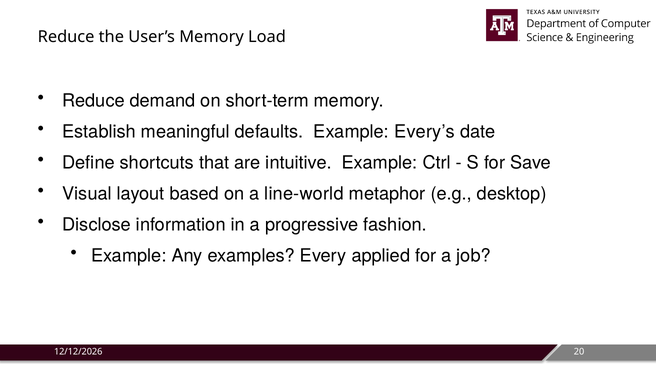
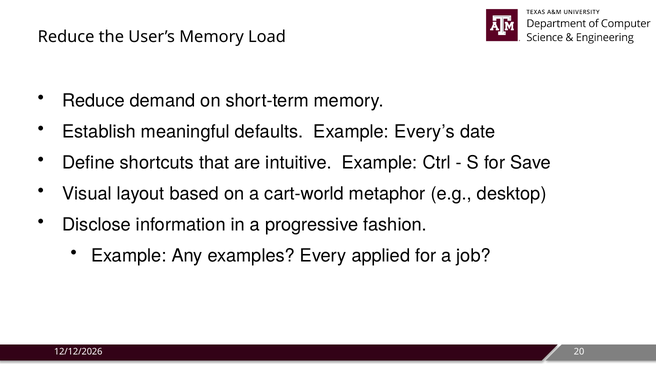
line-world: line-world -> cart-world
